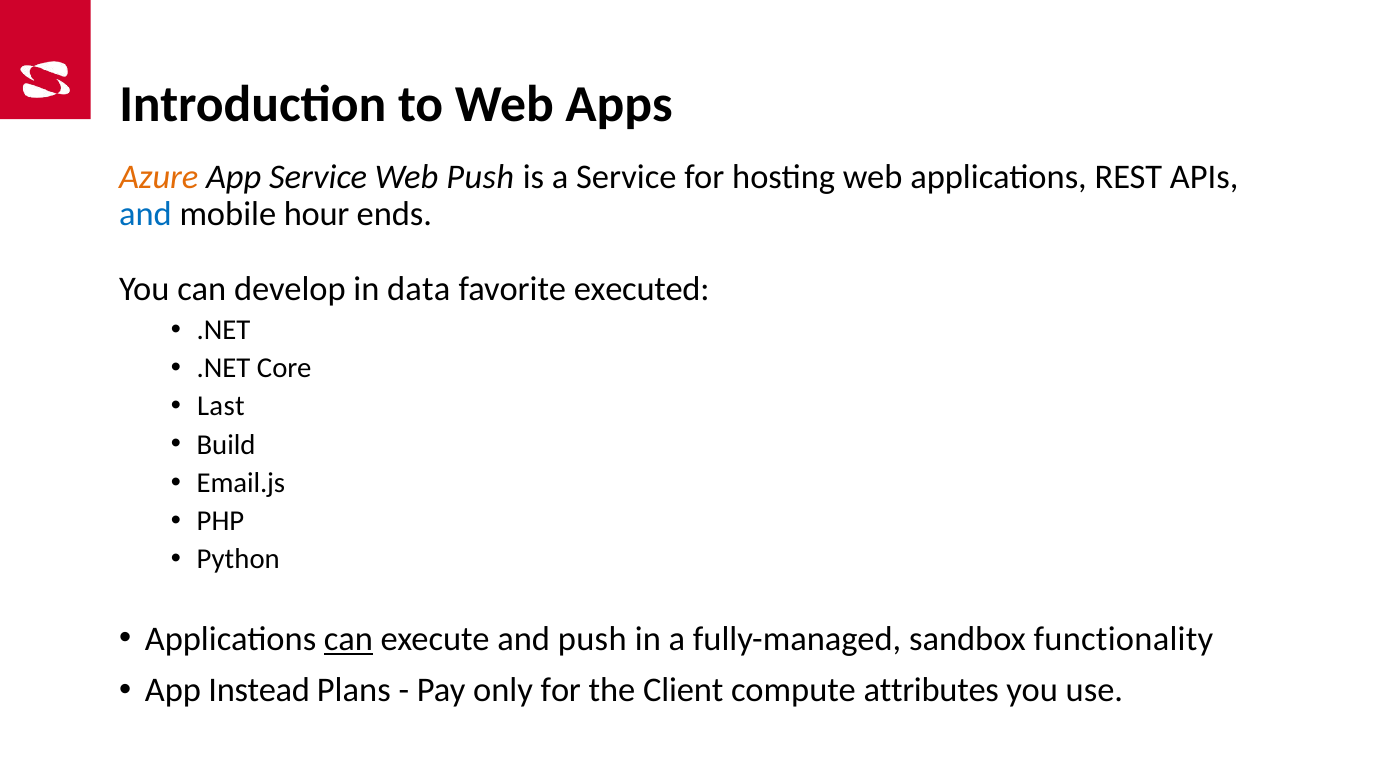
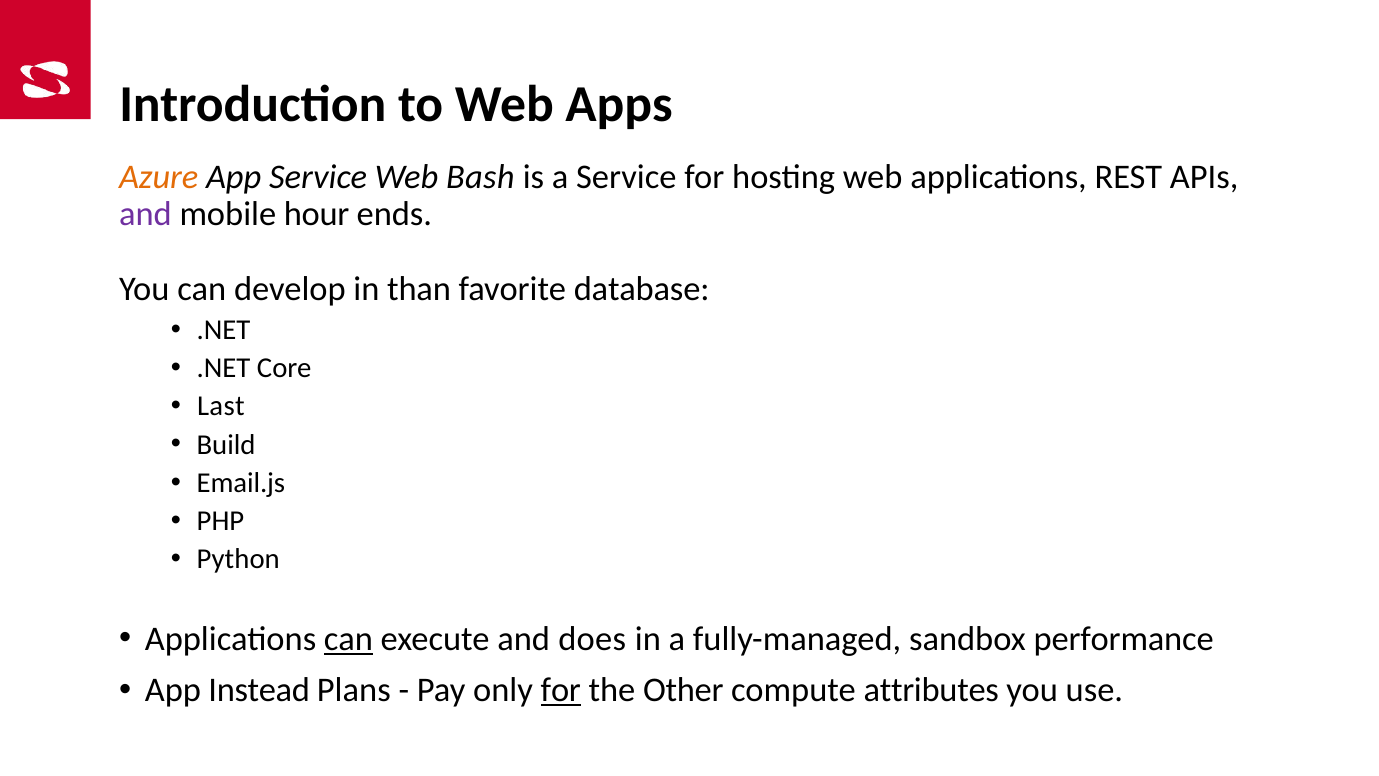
Web Push: Push -> Bash
and at (145, 214) colour: blue -> purple
data: data -> than
executed: executed -> database
and push: push -> does
functionality: functionality -> performance
for at (561, 690) underline: none -> present
Client: Client -> Other
